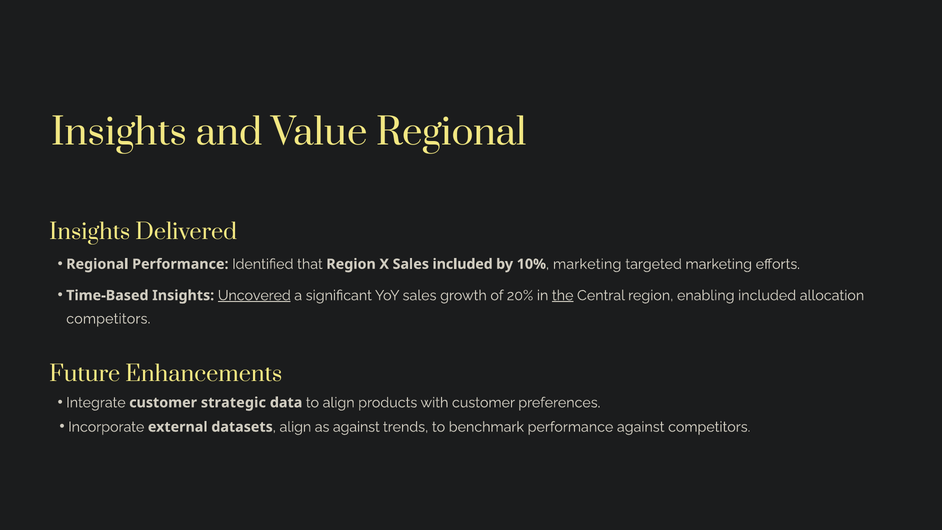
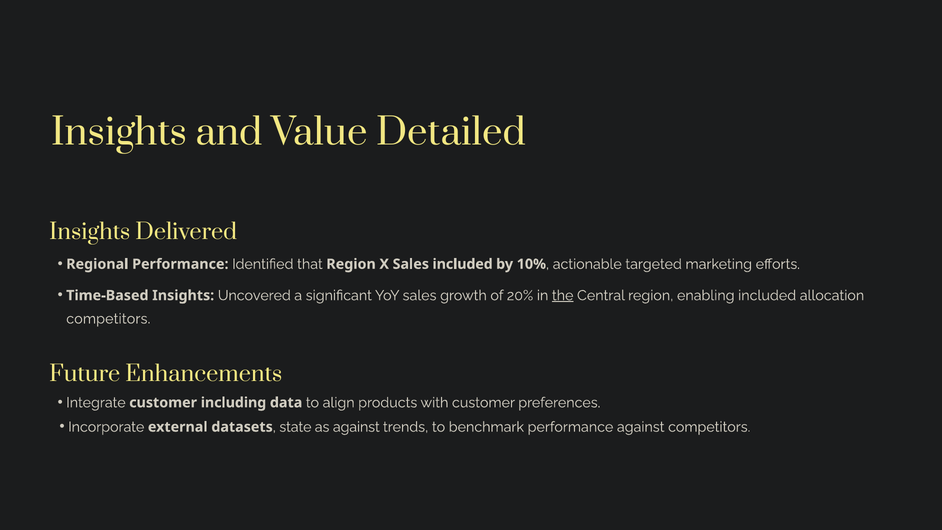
Value Regional: Regional -> Detailed
marketing at (587, 264): marketing -> actionable
Uncovered underline: present -> none
strategic: strategic -> including
align at (295, 427): align -> state
